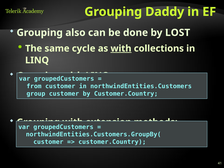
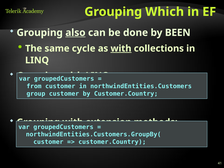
Daddy: Daddy -> Which
also underline: none -> present
LOST: LOST -> BEEN
